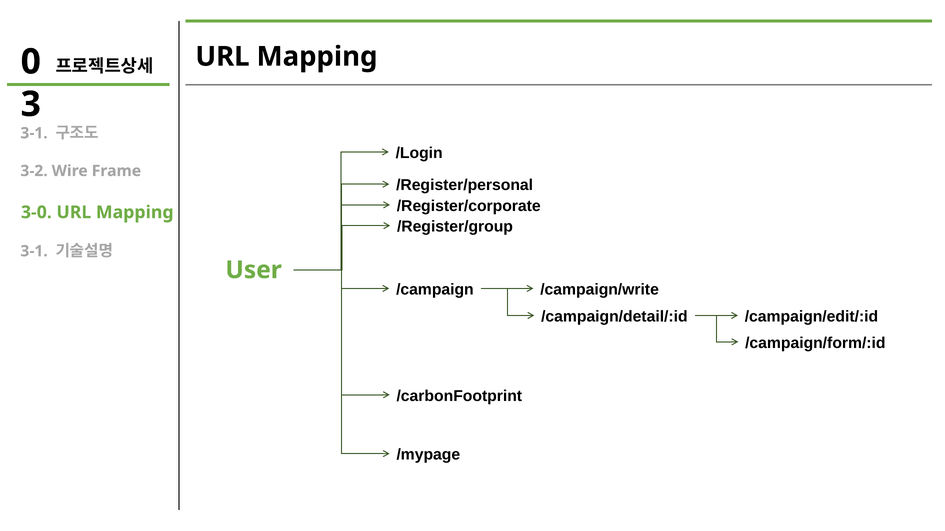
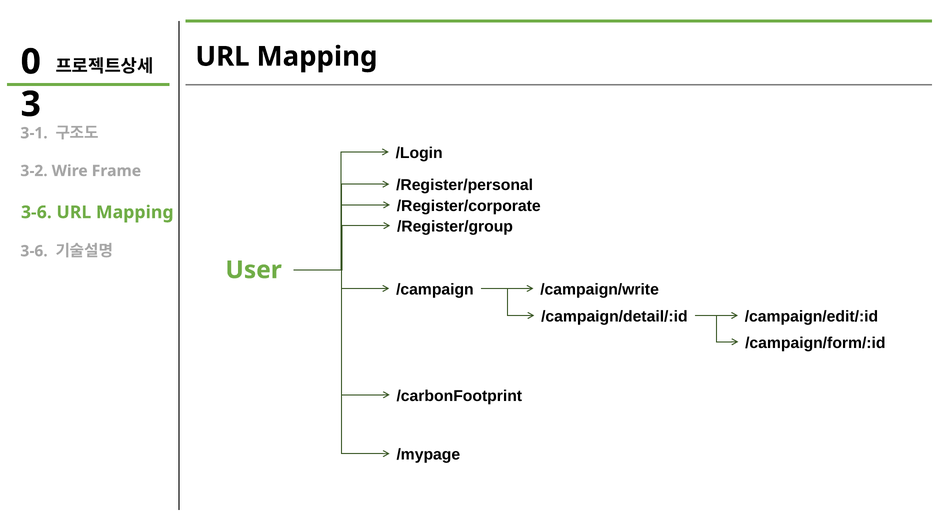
3-0 at (36, 213): 3-0 -> 3-6
3-1 at (34, 251): 3-1 -> 3-6
